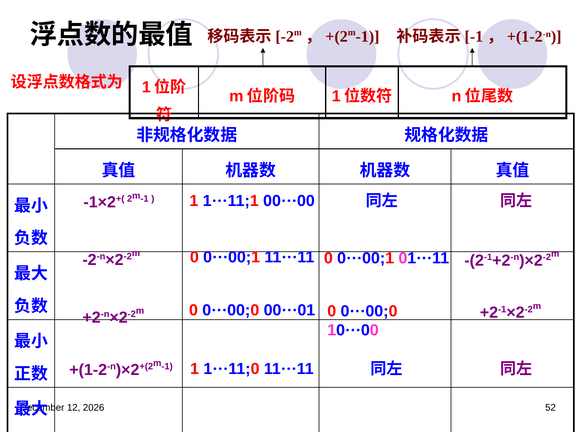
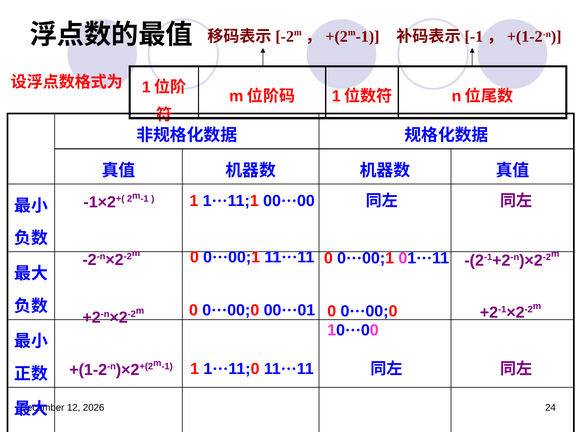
52: 52 -> 24
